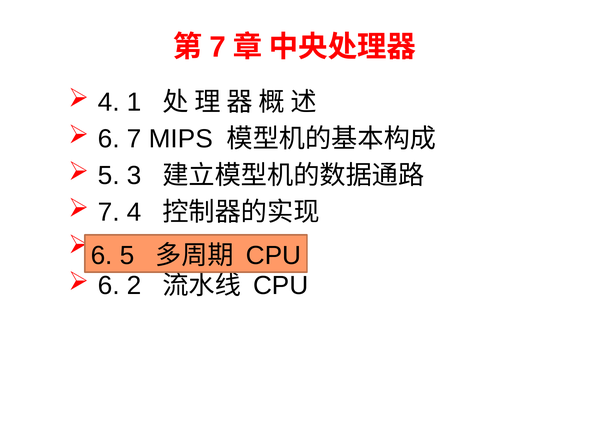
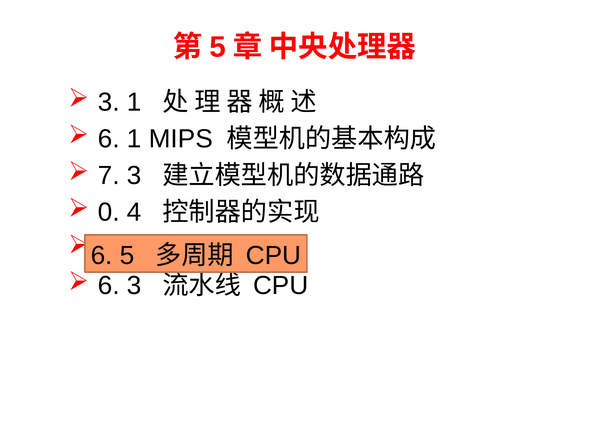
7 at (218, 47): 7 -> 5
4 at (109, 102): 4 -> 3
6 7: 7 -> 1
5 at (109, 176): 5 -> 7
7 at (109, 212): 7 -> 0
6 2: 2 -> 3
